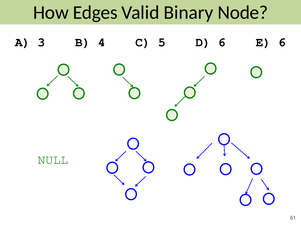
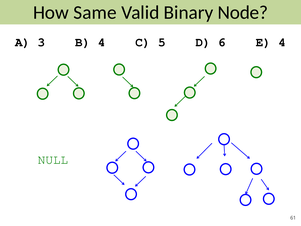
Edges: Edges -> Same
E 6: 6 -> 4
